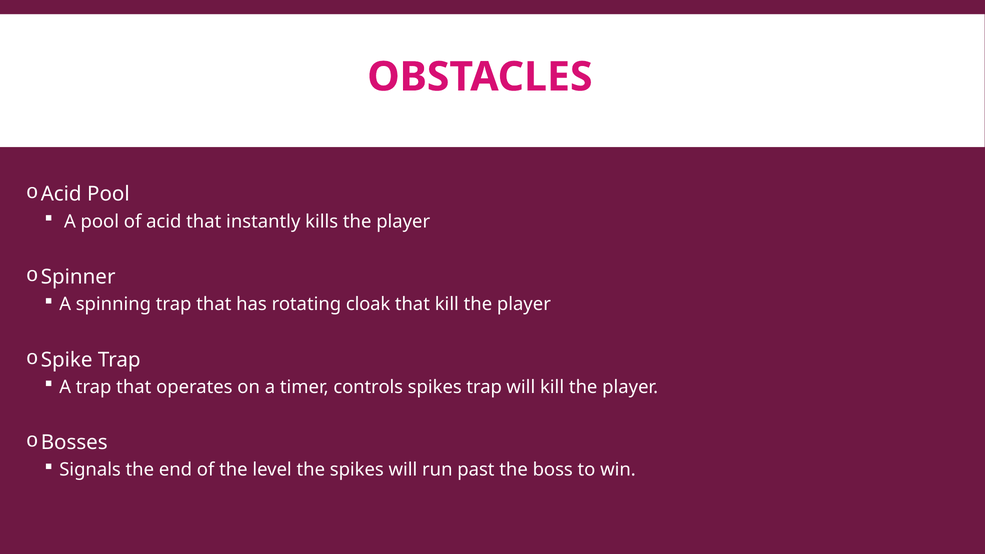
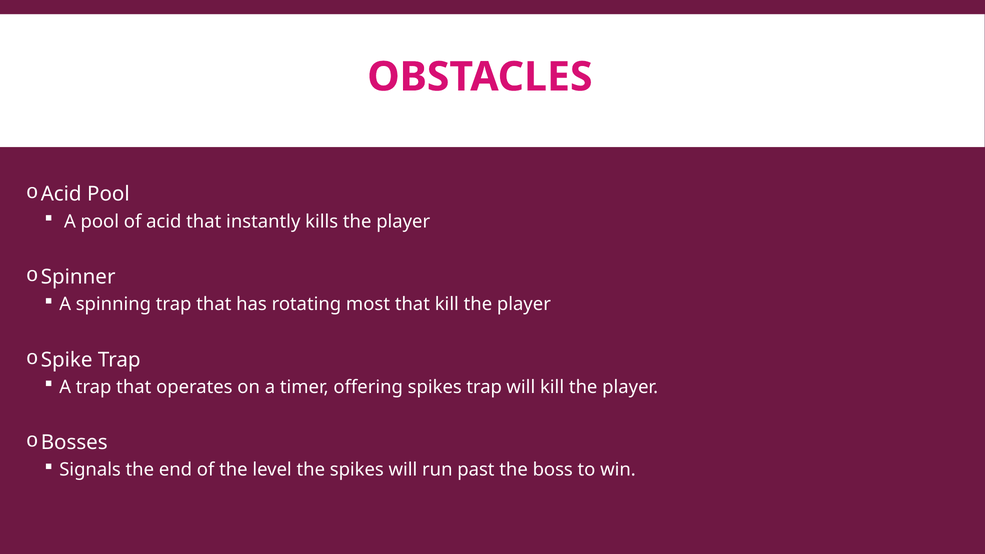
cloak: cloak -> most
controls: controls -> offering
